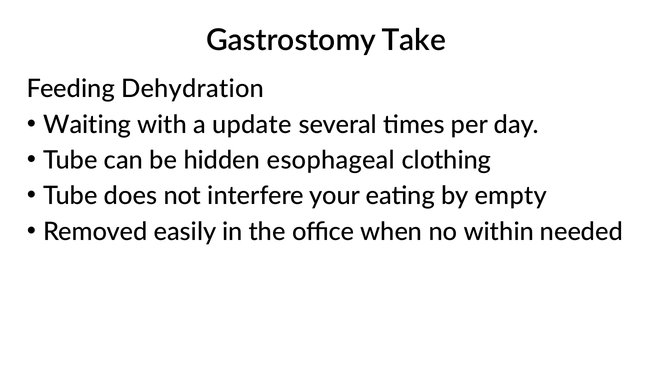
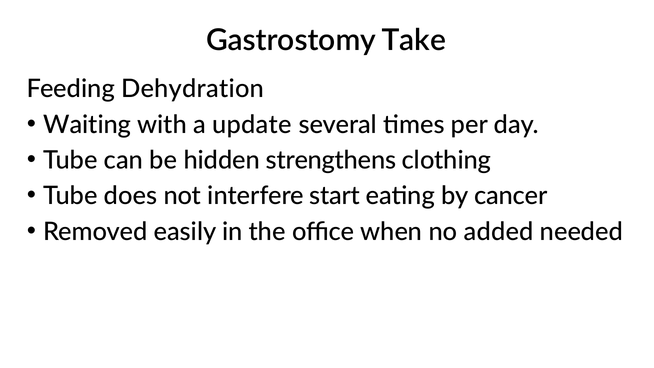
esophageal: esophageal -> strengthens
your: your -> start
empty: empty -> cancer
within: within -> added
